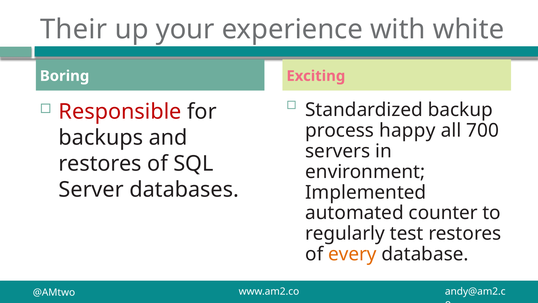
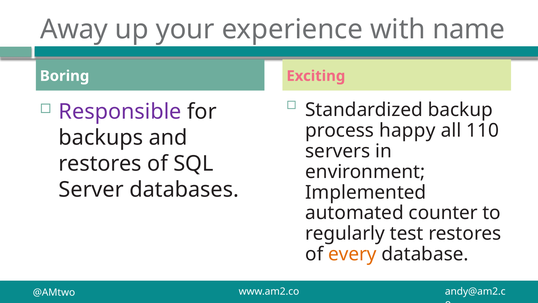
Their: Their -> Away
white: white -> name
Responsible colour: red -> purple
700: 700 -> 110
